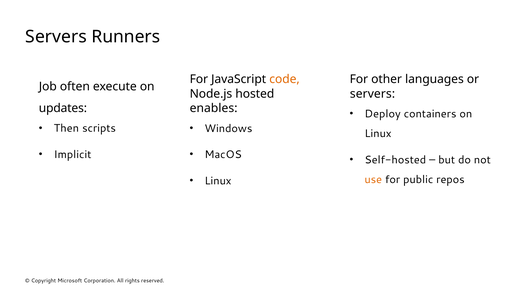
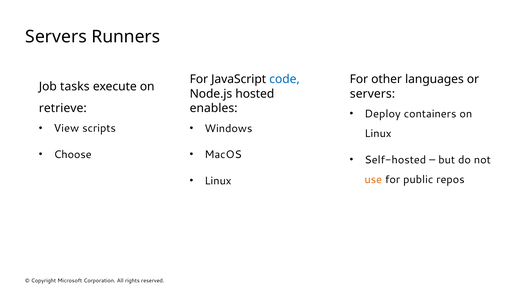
code colour: orange -> blue
often: often -> tasks
updates: updates -> retrieve
Then: Then -> View
Implicit: Implicit -> Choose
